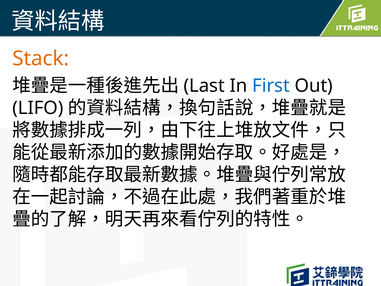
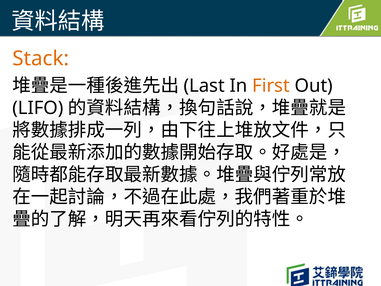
First colour: blue -> orange
